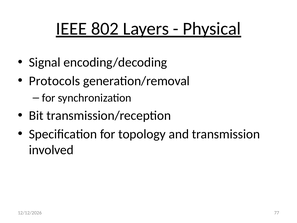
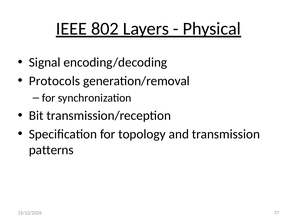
involved: involved -> patterns
